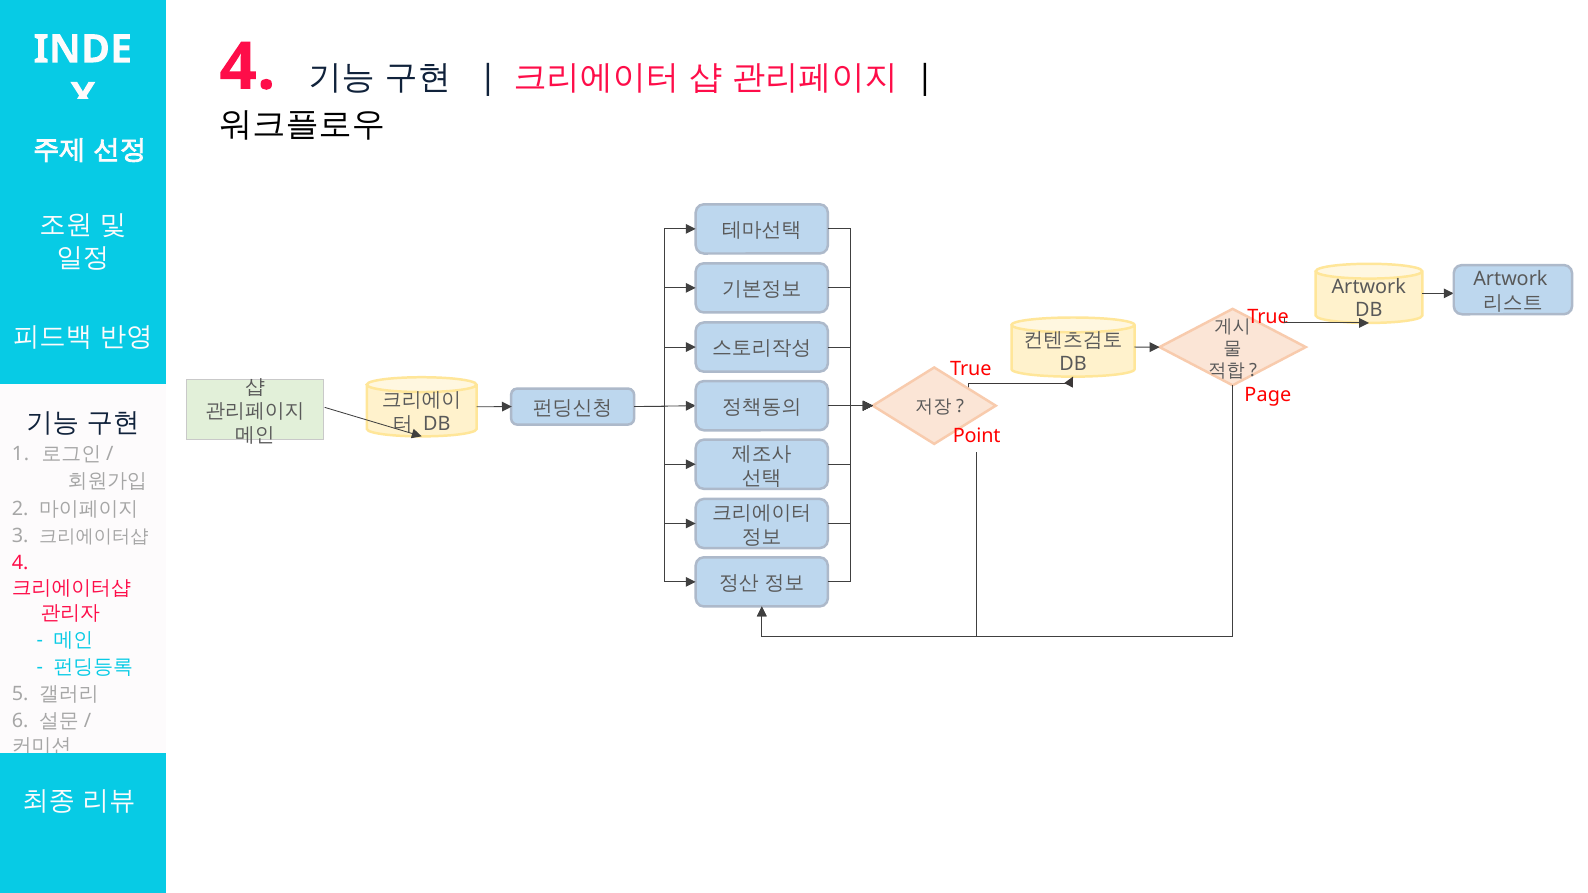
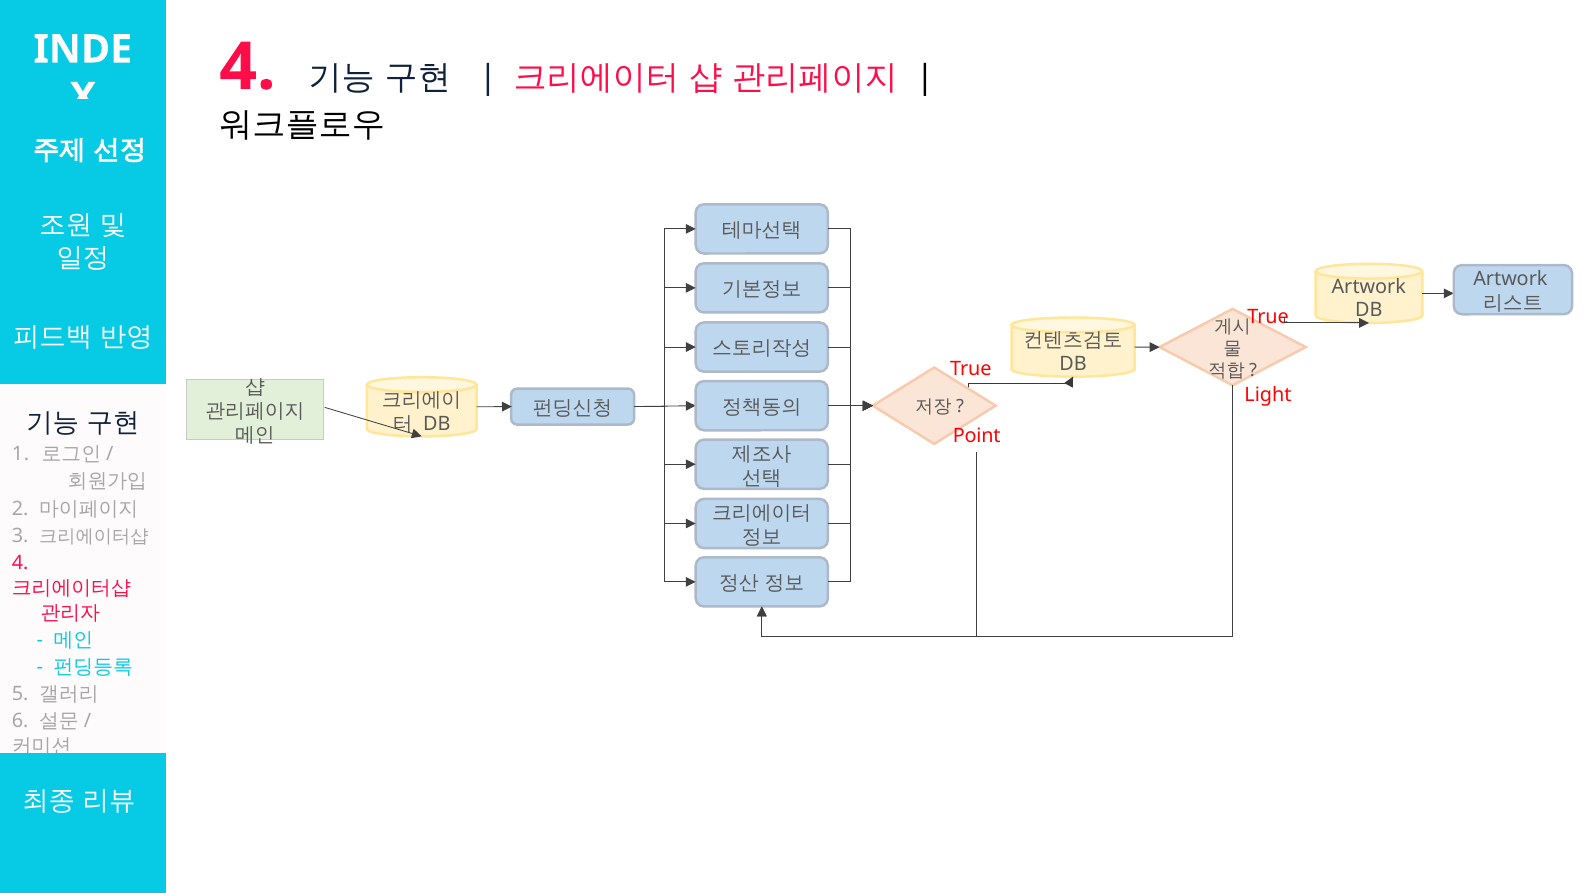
Page: Page -> Light
